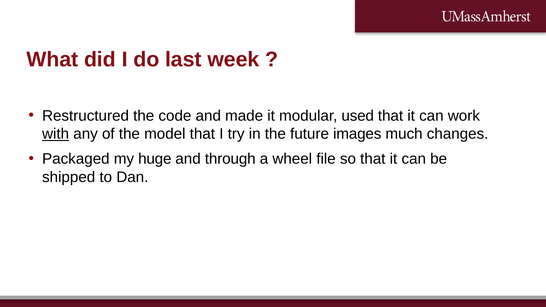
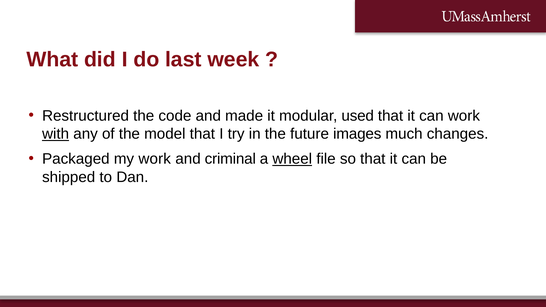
my huge: huge -> work
through: through -> criminal
wheel underline: none -> present
